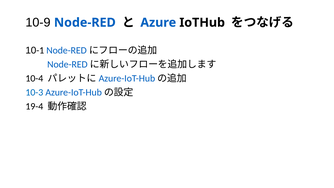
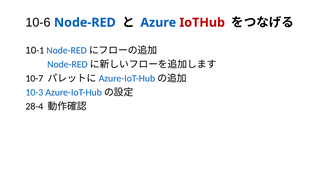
10-9: 10-9 -> 10-6
IoTHub colour: black -> red
10-4: 10-4 -> 10-7
19-4: 19-4 -> 28-4
